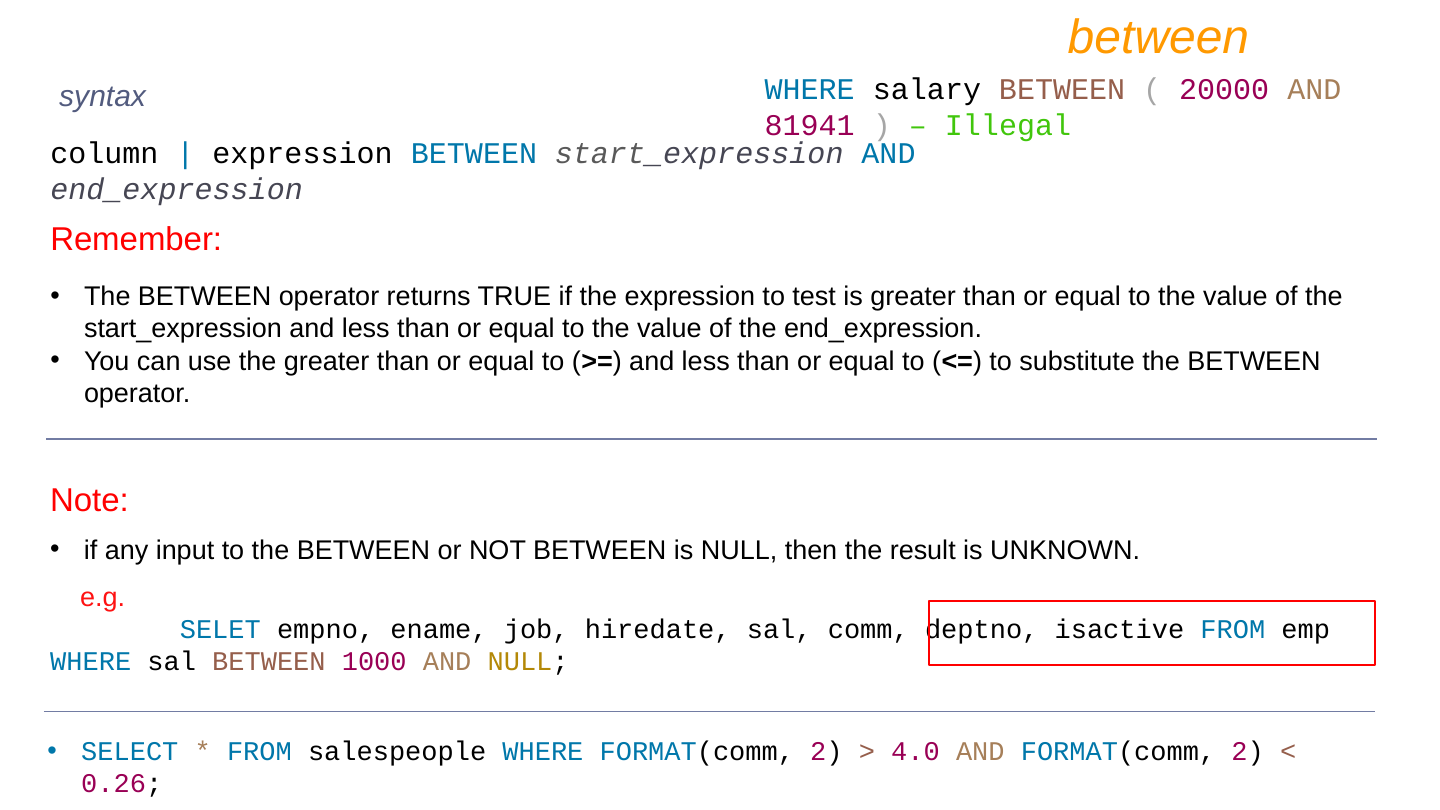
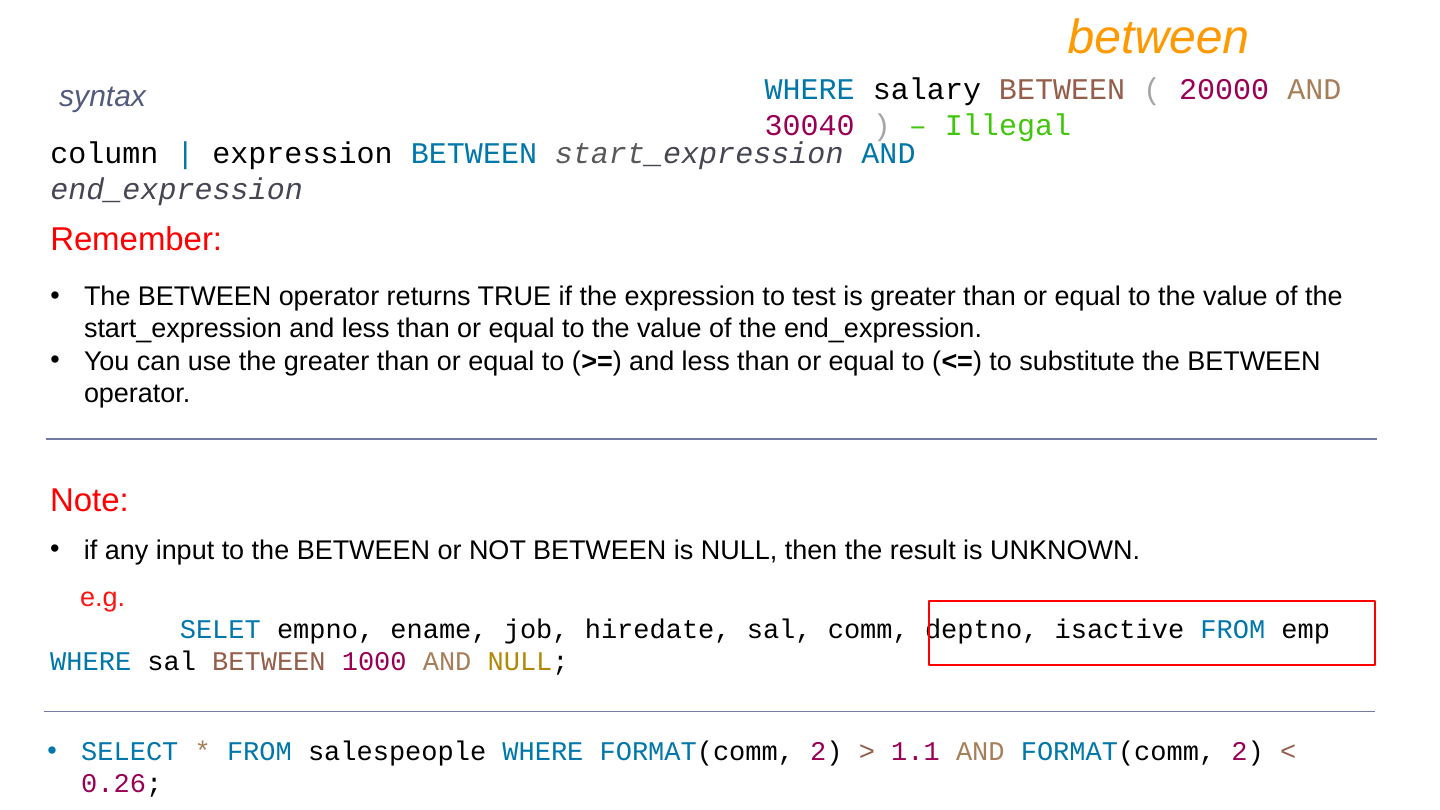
81941: 81941 -> 30040
4.0: 4.0 -> 1.1
